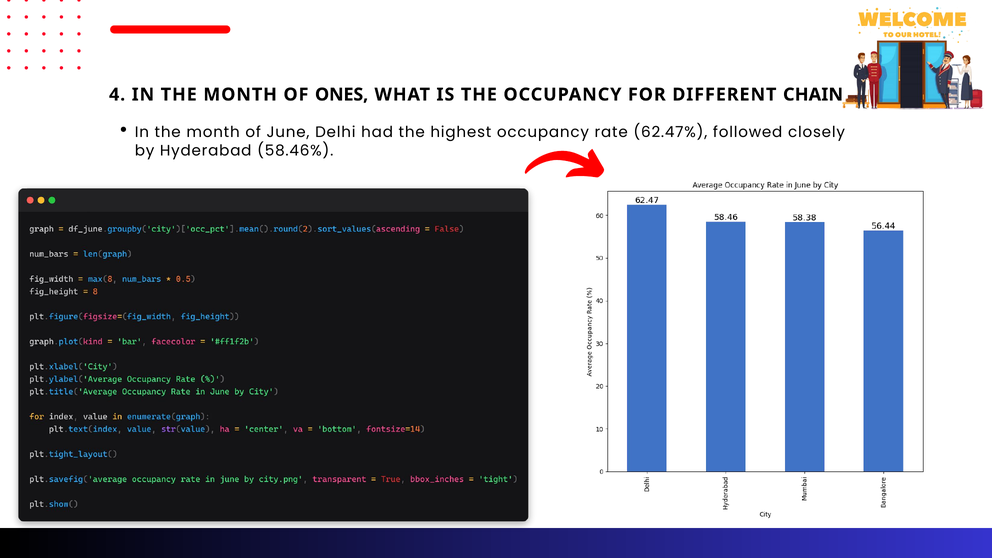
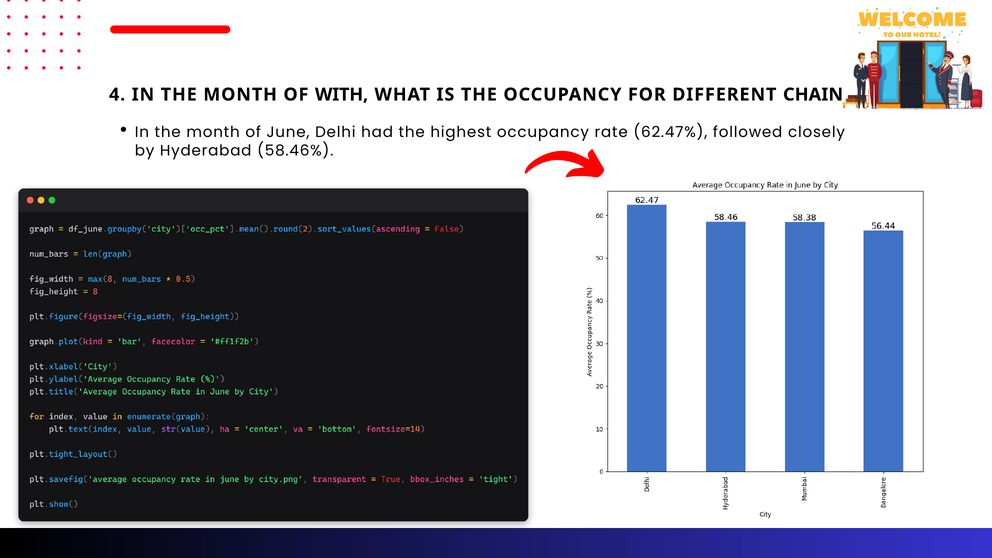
ONES: ONES -> WITH
